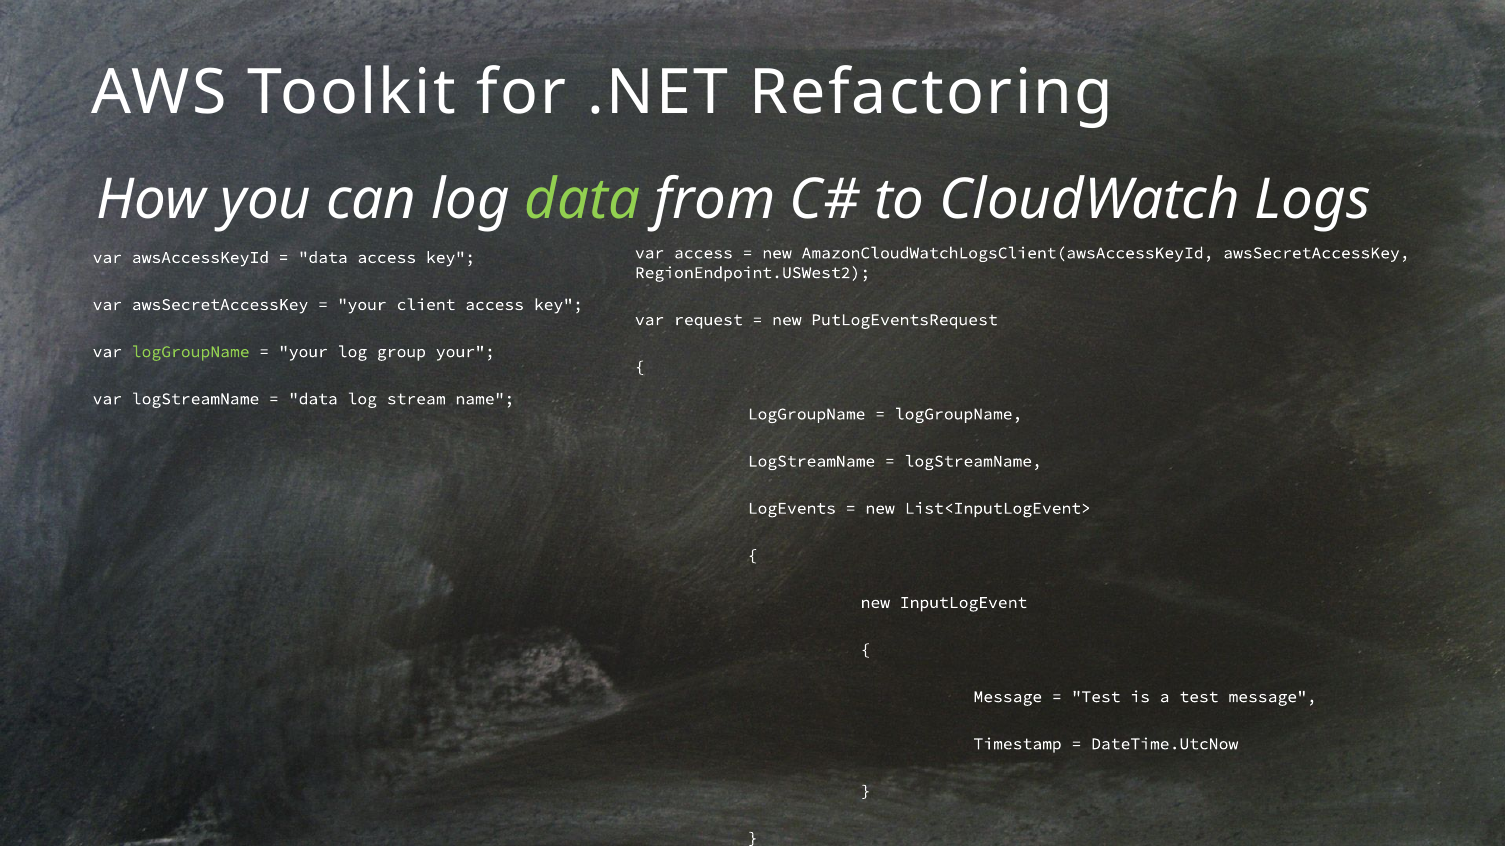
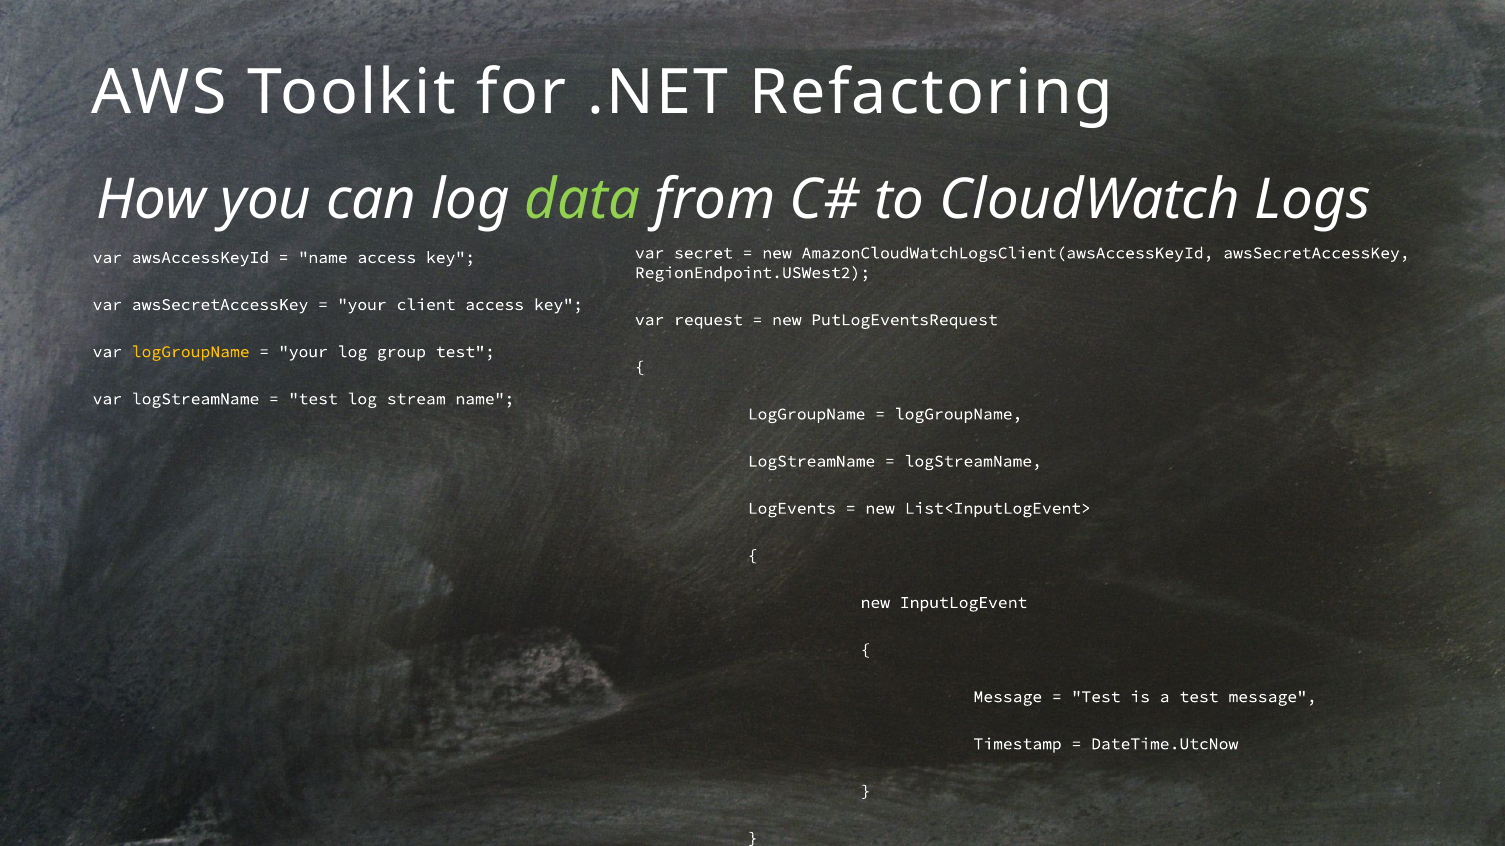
var access: access -> secret
data at (323, 258): data -> name
logGroupName at (191, 352) colour: light green -> yellow
group your: your -> test
data at (313, 399): data -> test
